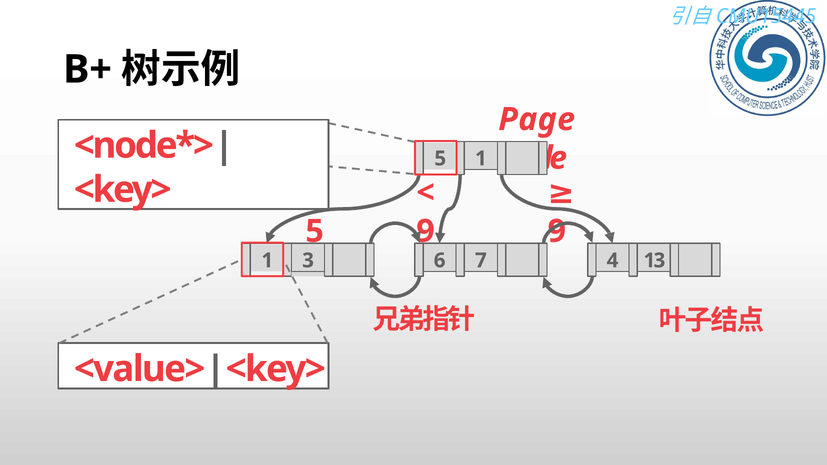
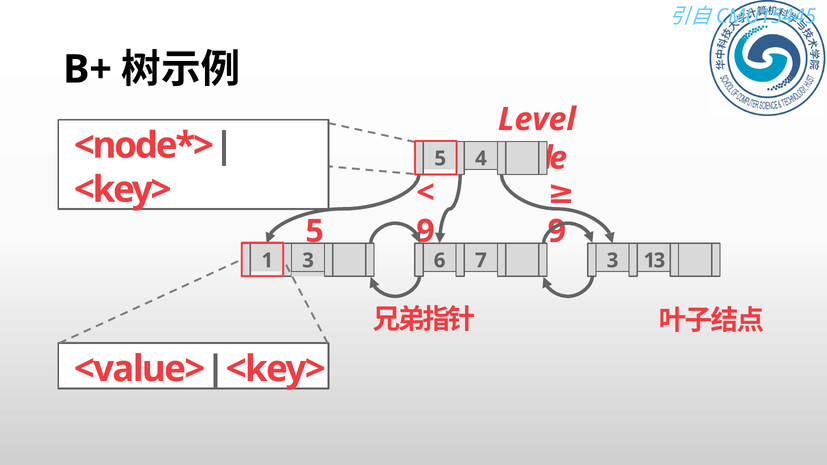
Page: Page -> Level
5 1: 1 -> 4
7 4: 4 -> 3
